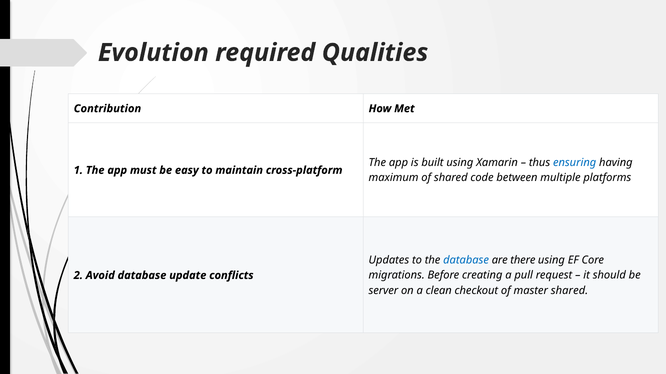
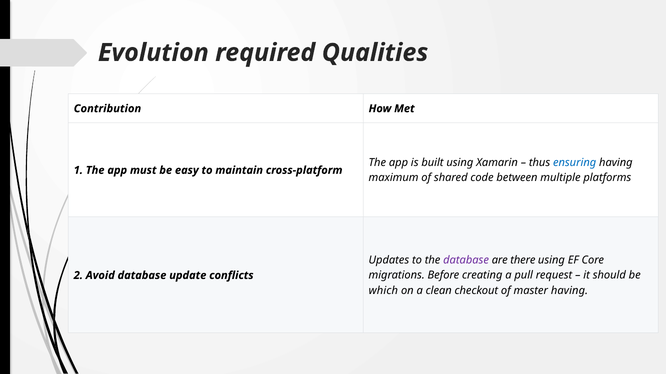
database at (466, 261) colour: blue -> purple
server: server -> which
master shared: shared -> having
